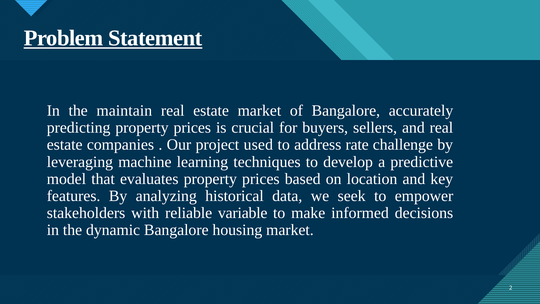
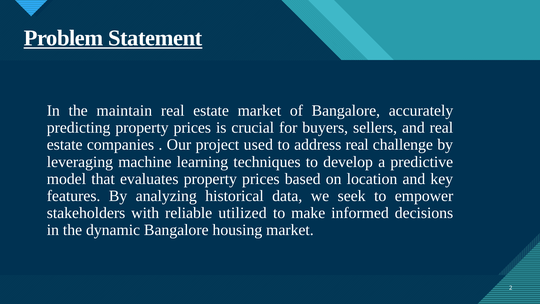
address rate: rate -> real
variable: variable -> utilized
